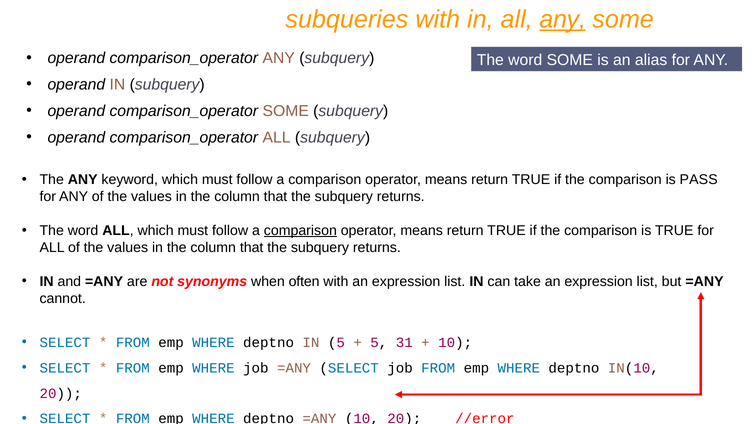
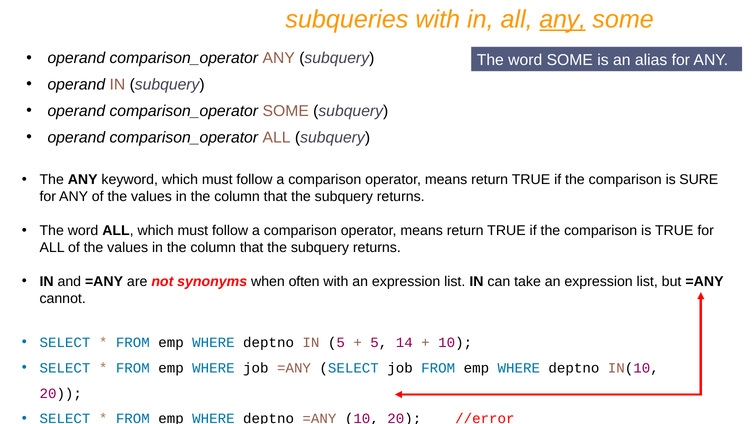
PASS: PASS -> SURE
comparison at (300, 231) underline: present -> none
31: 31 -> 14
